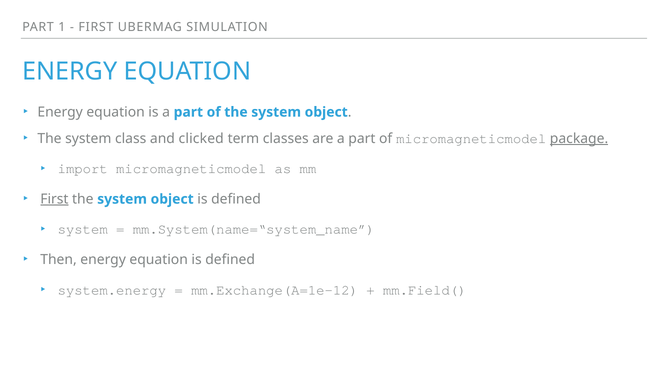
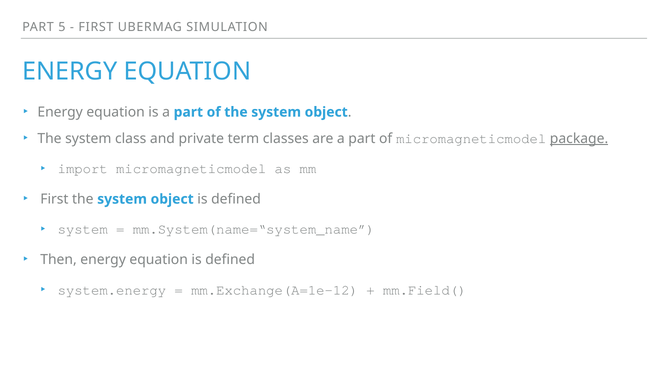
1: 1 -> 5
clicked: clicked -> private
First at (54, 199) underline: present -> none
